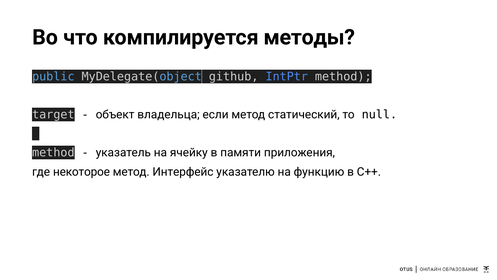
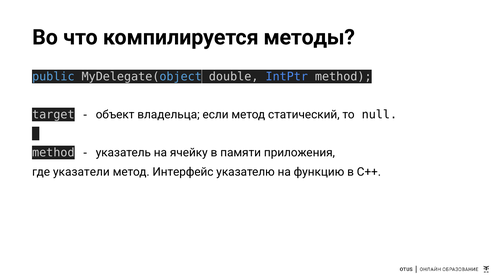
github: github -> double
некоторое: некоторое -> указатели
